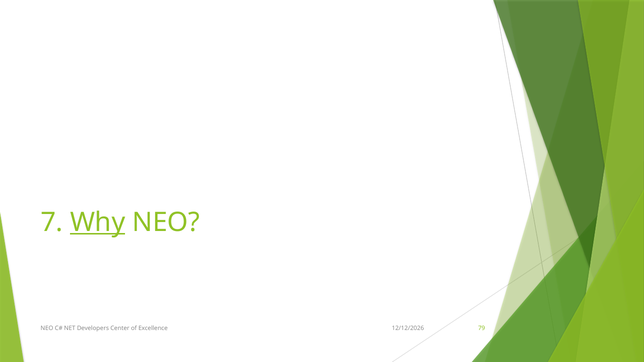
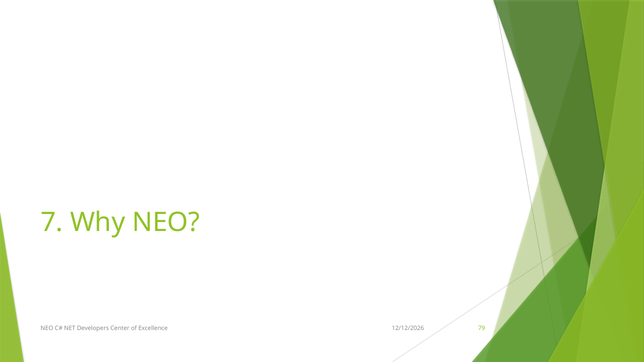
Why underline: present -> none
